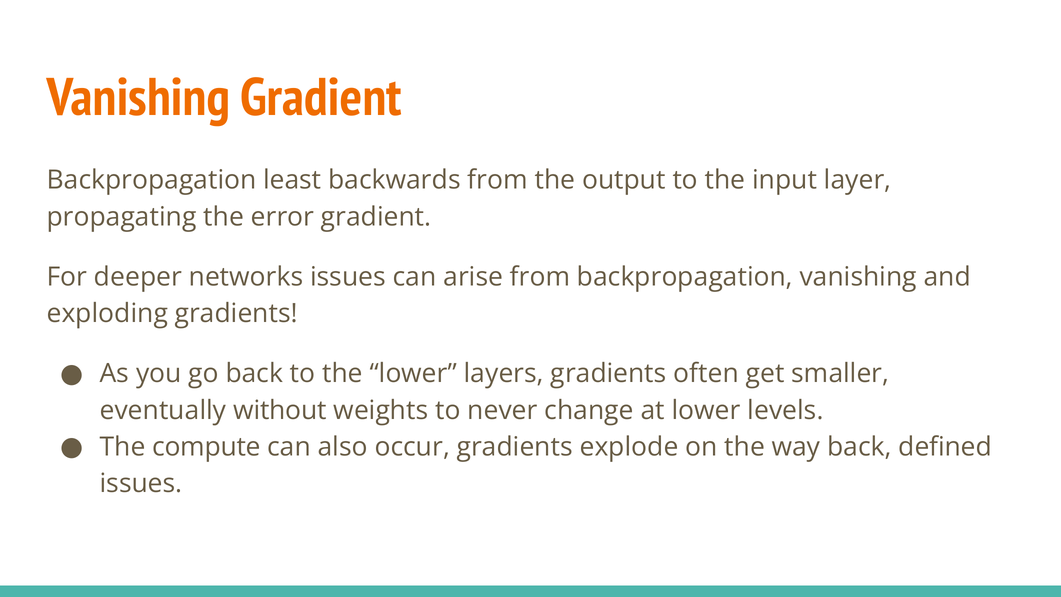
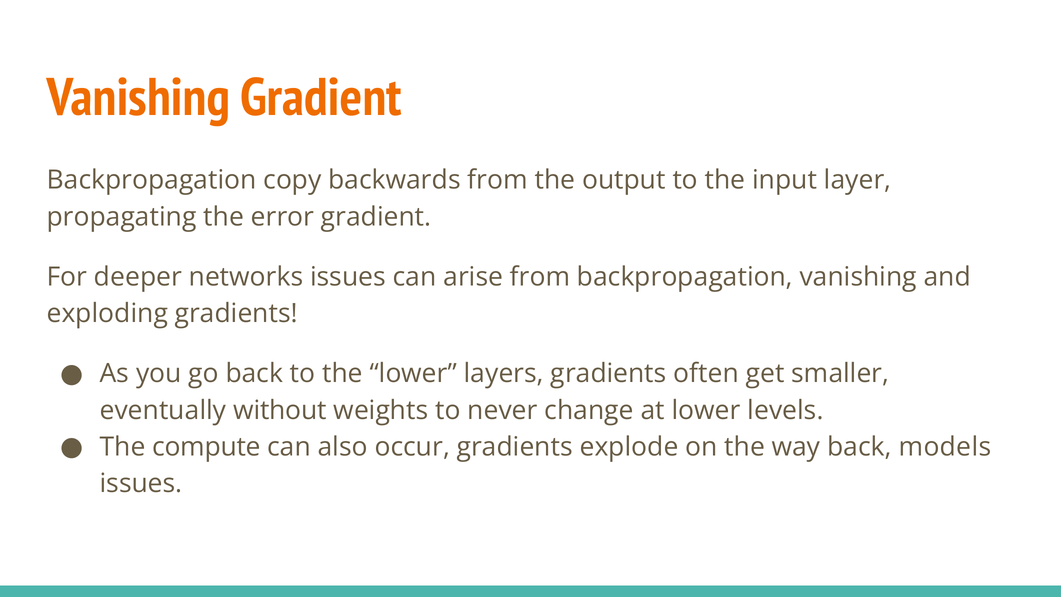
least: least -> copy
defined: defined -> models
